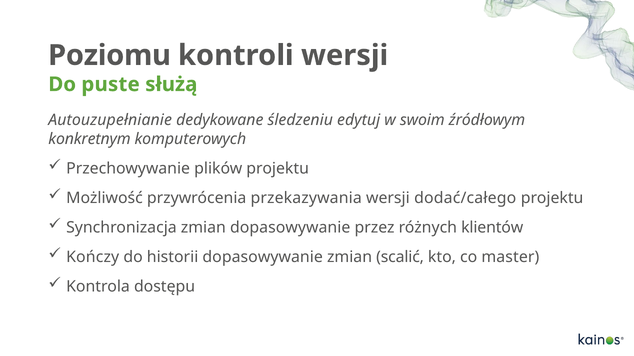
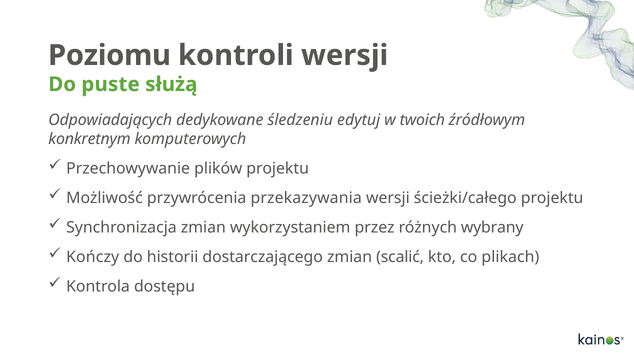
Autouzupełnianie: Autouzupełnianie -> Odpowiadających
swoim: swoim -> twoich
dodać/całego: dodać/całego -> ścieżki/całego
zmian dopasowywanie: dopasowywanie -> wykorzystaniem
klientów: klientów -> wybrany
historii dopasowywanie: dopasowywanie -> dostarczającego
master: master -> plikach
